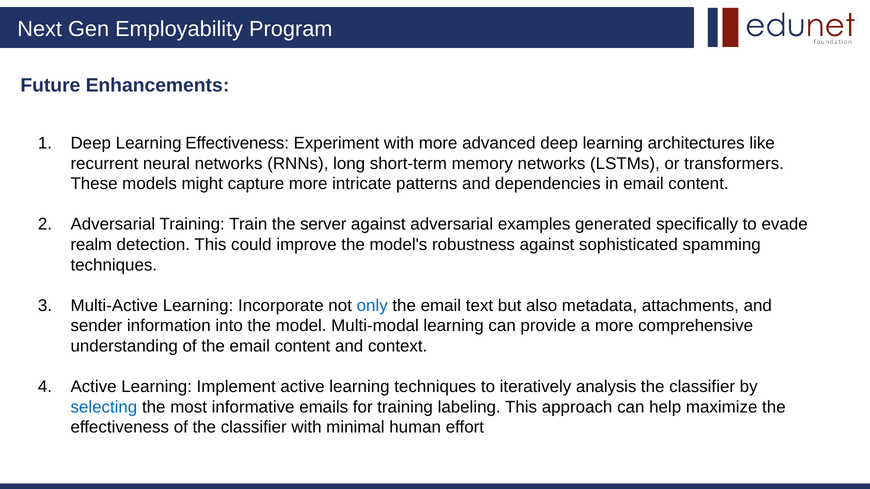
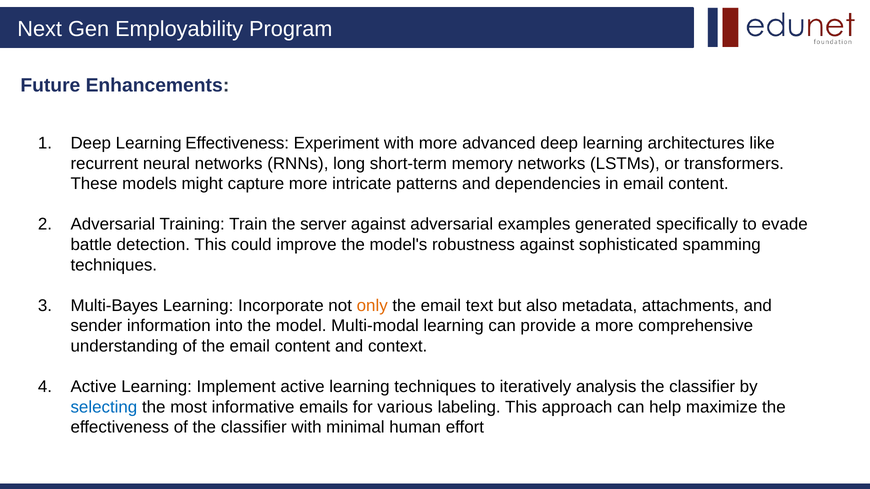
realm: realm -> battle
Multi-Active: Multi-Active -> Multi-Bayes
only colour: blue -> orange
for training: training -> various
